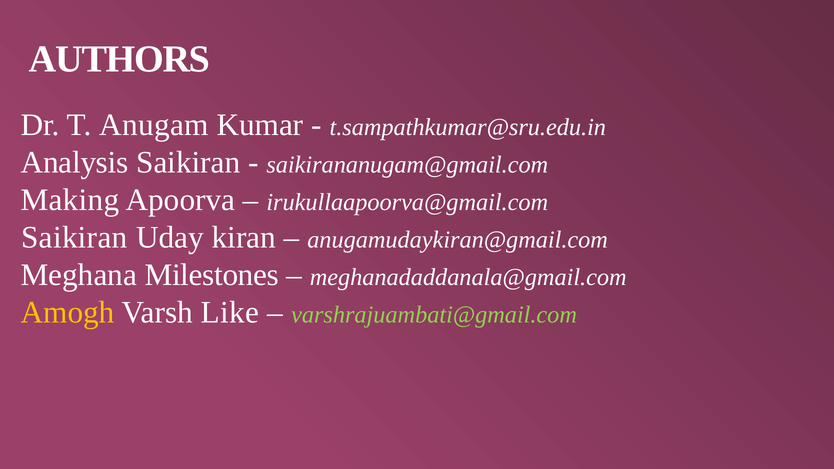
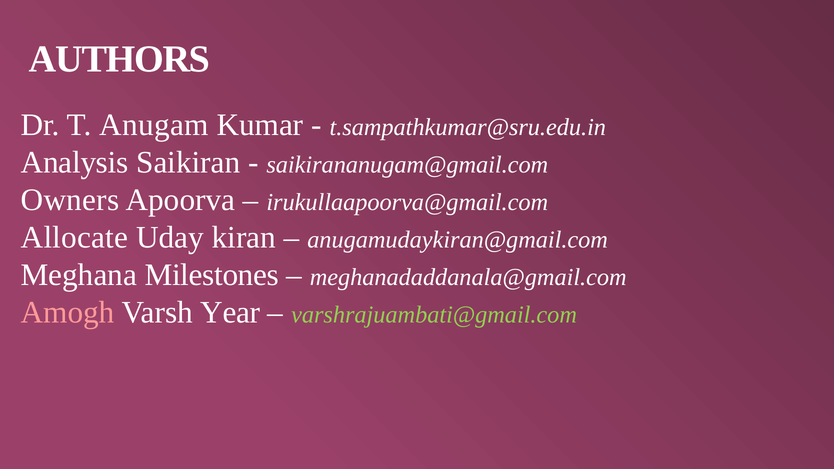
Making: Making -> Owners
Saikiran at (74, 237): Saikiran -> Allocate
Amogh colour: yellow -> pink
Like: Like -> Year
